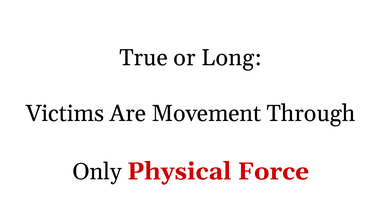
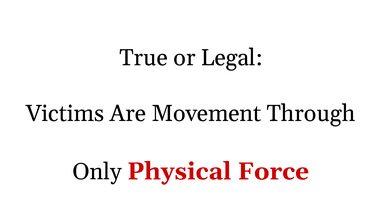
Long: Long -> Legal
